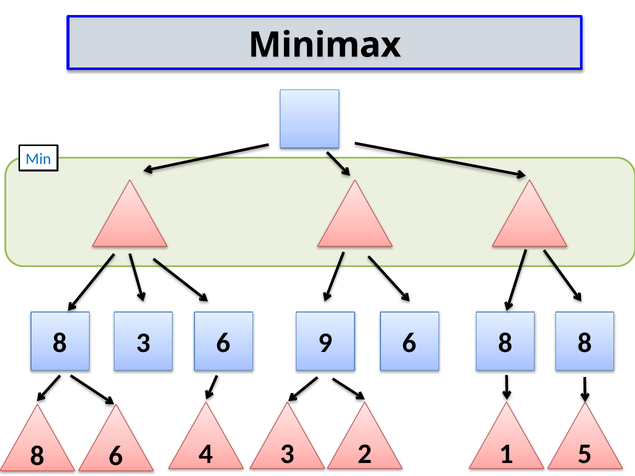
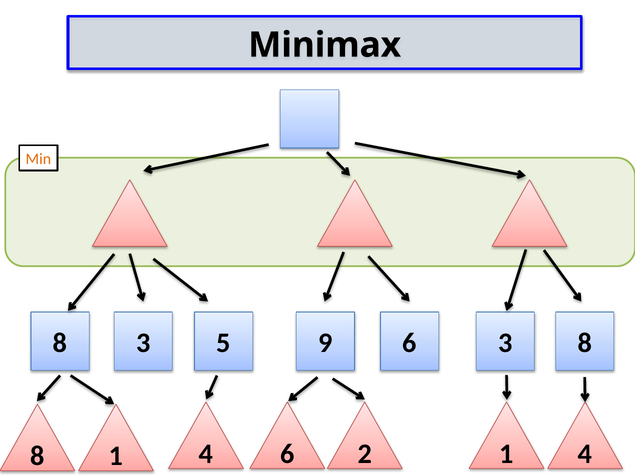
Min colour: blue -> orange
3 6: 6 -> 5
6 8: 8 -> 3
8 6: 6 -> 1
4 3: 3 -> 6
2 1 5: 5 -> 4
